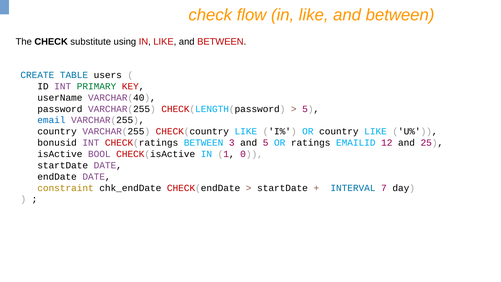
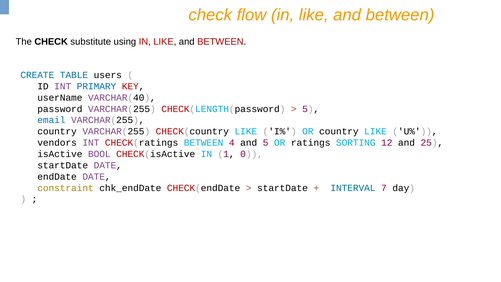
PRIMARY colour: green -> blue
bonusid: bonusid -> vendors
3: 3 -> 4
EMAILID: EMAILID -> SORTING
